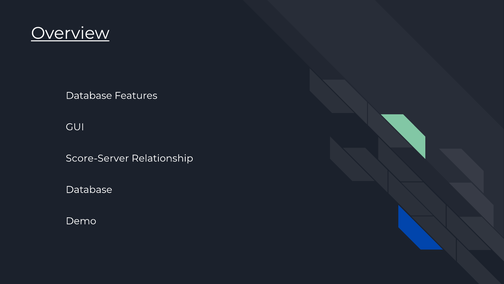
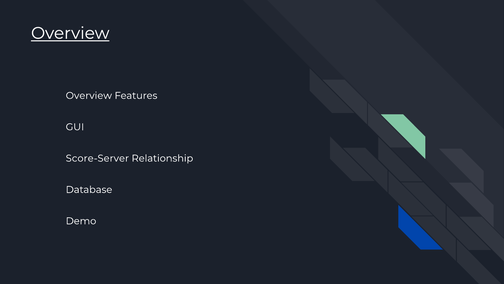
Database at (89, 95): Database -> Overview
